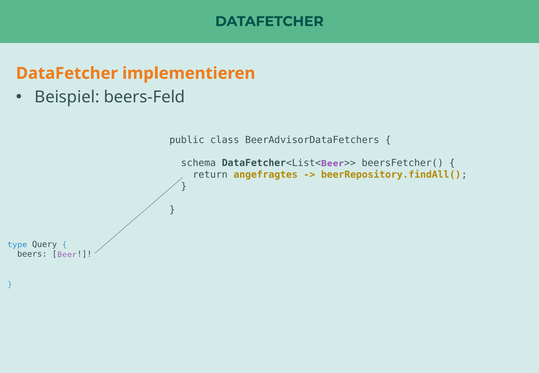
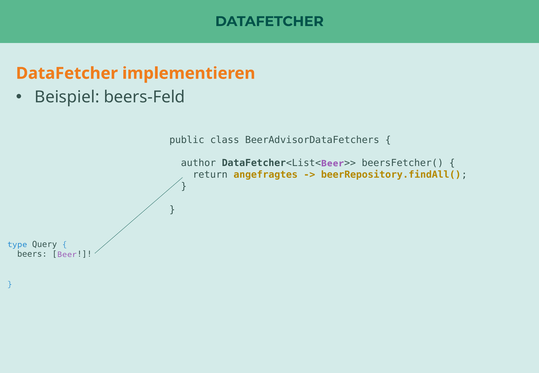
schema: schema -> author
